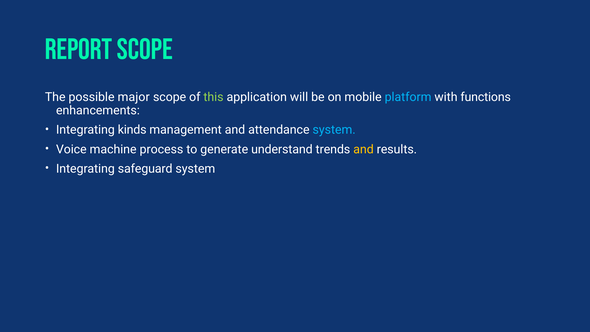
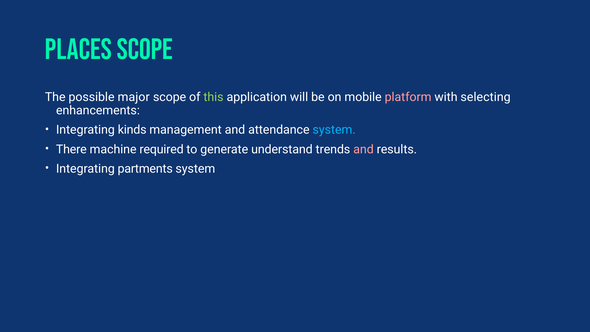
Report: Report -> Places
platform colour: light blue -> pink
functions: functions -> selecting
Voice: Voice -> There
process: process -> required
and at (364, 149) colour: yellow -> pink
safeguard: safeguard -> partments
